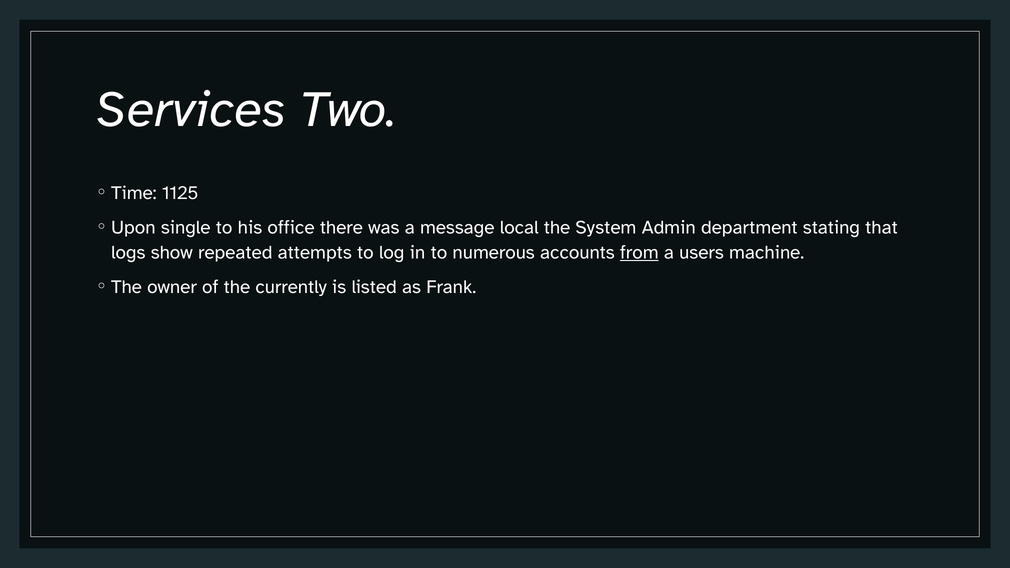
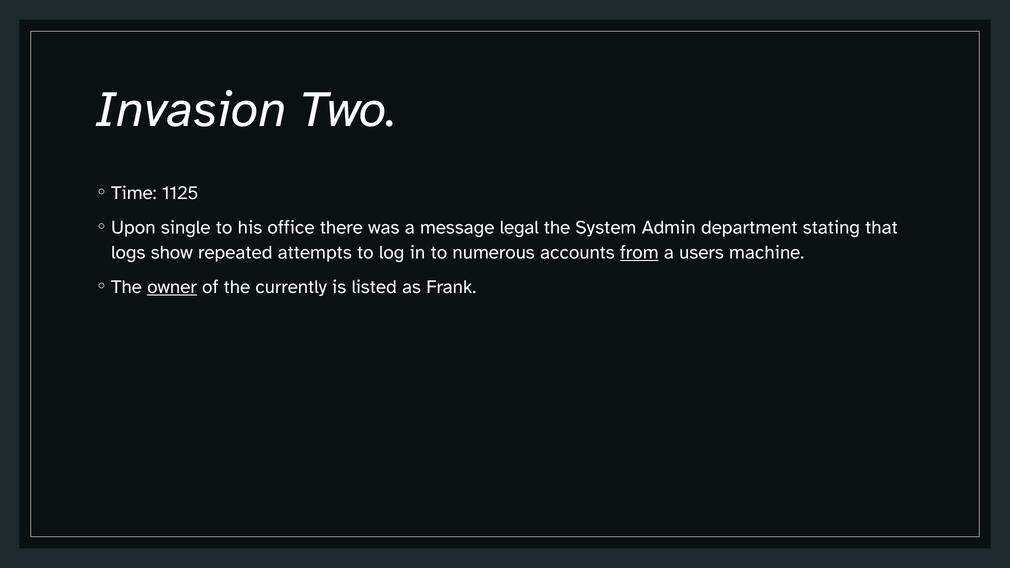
Services: Services -> Invasion
local: local -> legal
owner underline: none -> present
